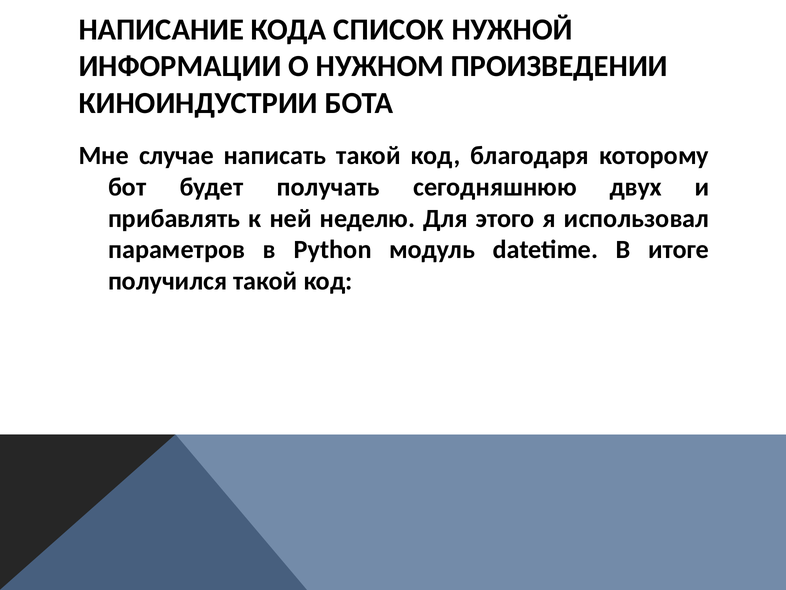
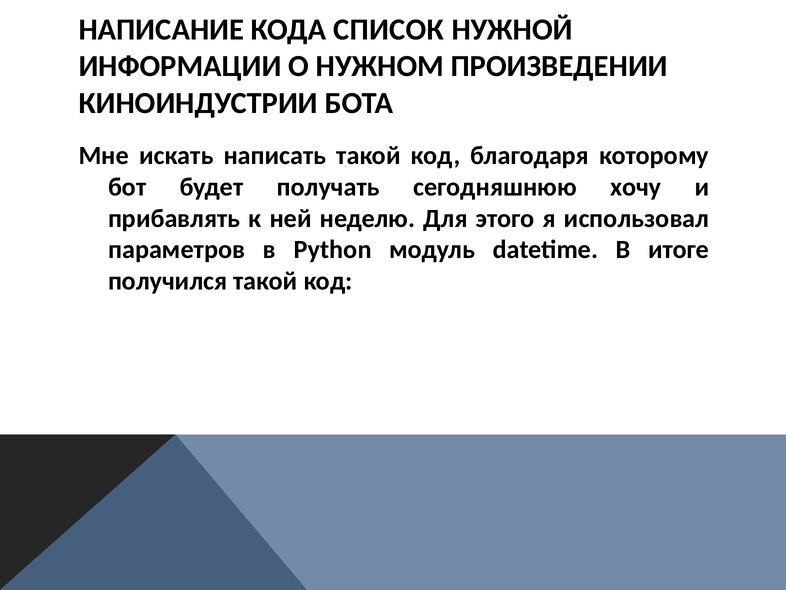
случае: случае -> искать
двух: двух -> хочу
